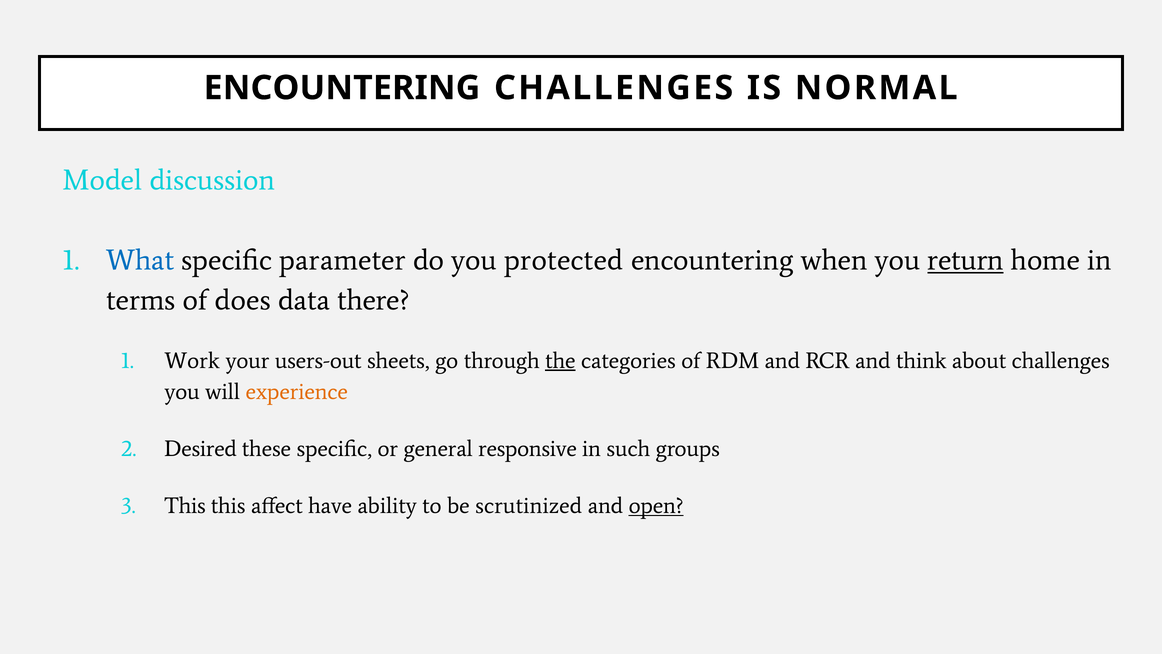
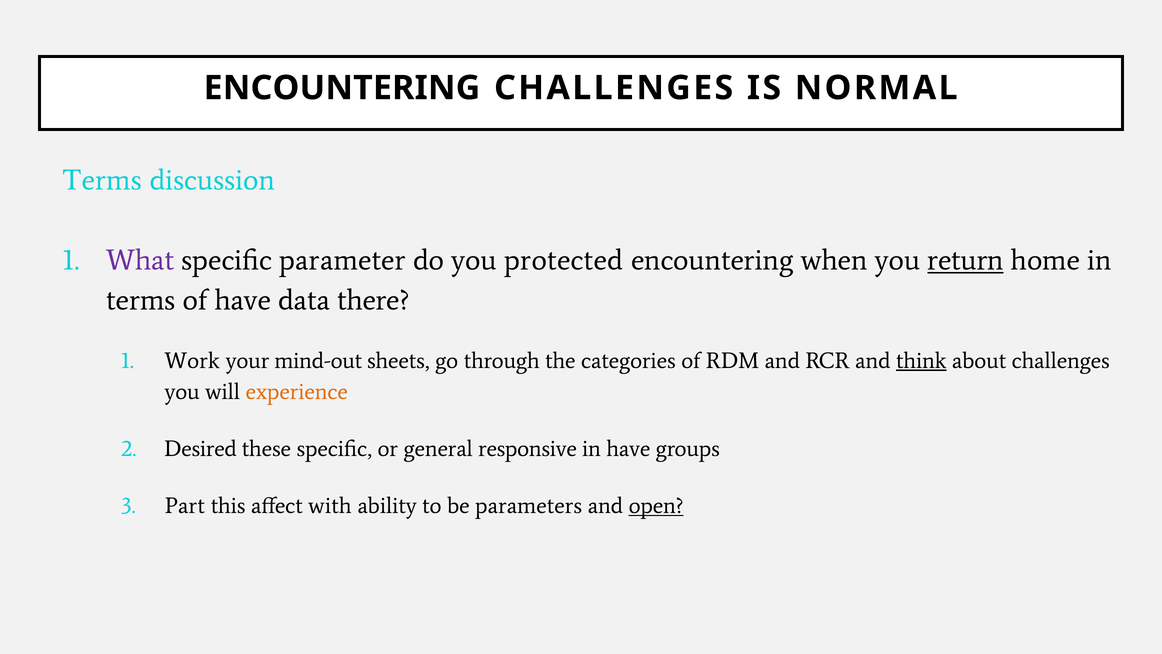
Model at (103, 180): Model -> Terms
What colour: blue -> purple
of does: does -> have
users-out: users-out -> mind-out
the underline: present -> none
think underline: none -> present
in such: such -> have
This at (185, 505): This -> Part
have: have -> with
scrutinized: scrutinized -> parameters
